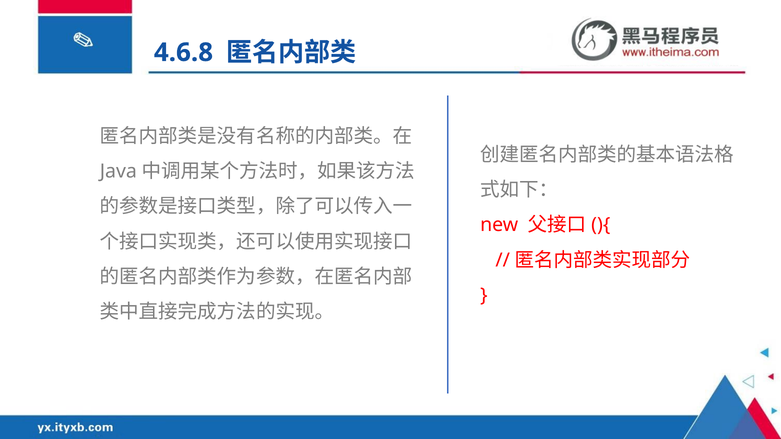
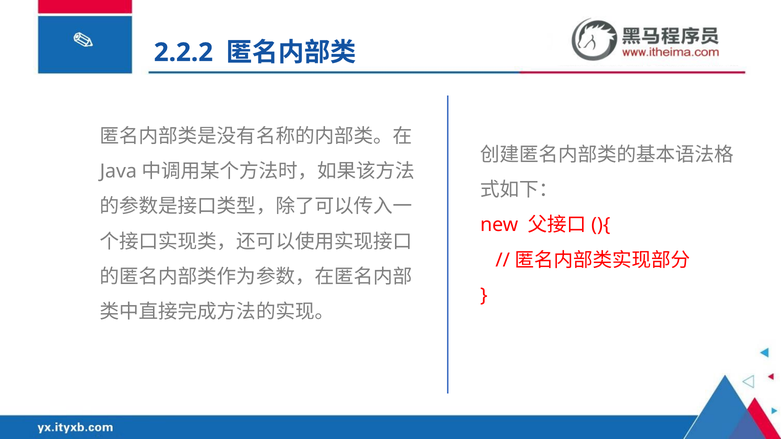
4.6.8: 4.6.8 -> 2.2.2
